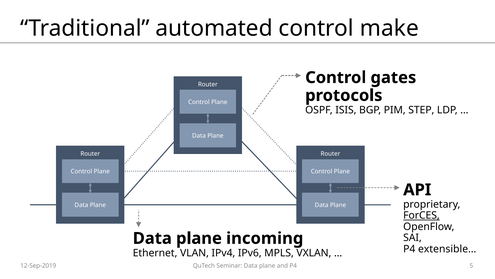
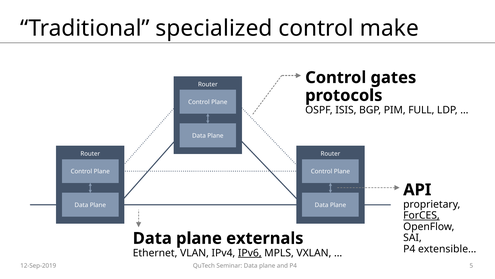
automated: automated -> specialized
STEP: STEP -> FULL
incoming: incoming -> externals
IPv6 underline: none -> present
